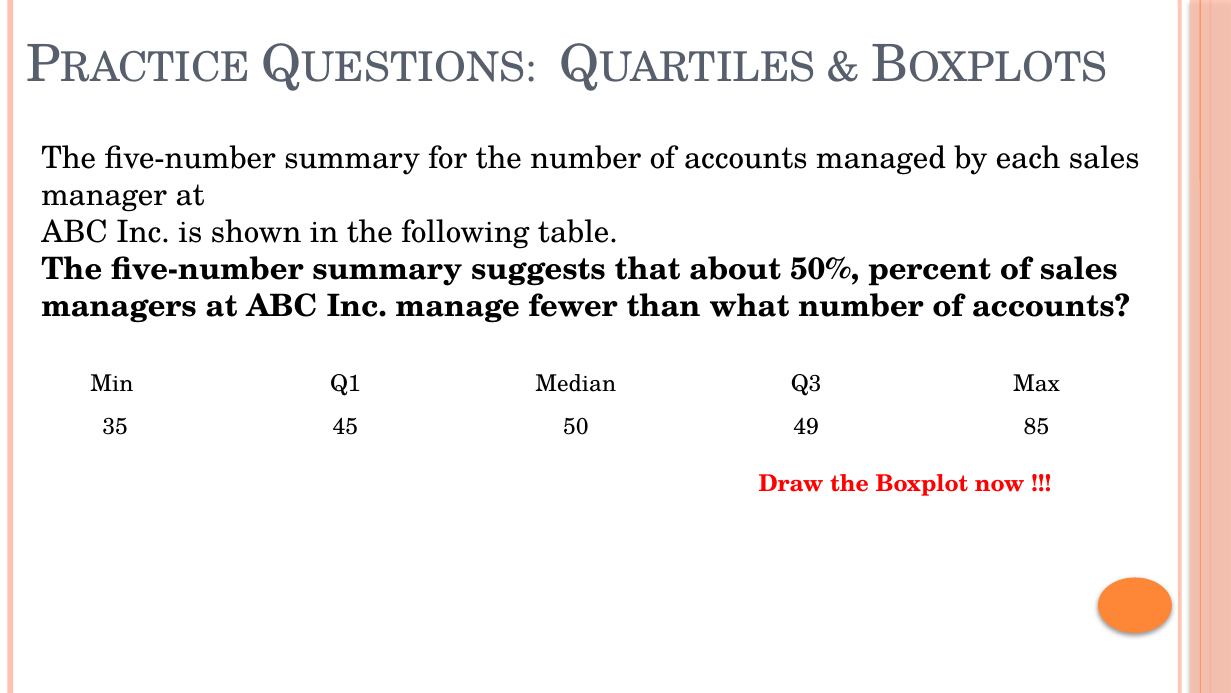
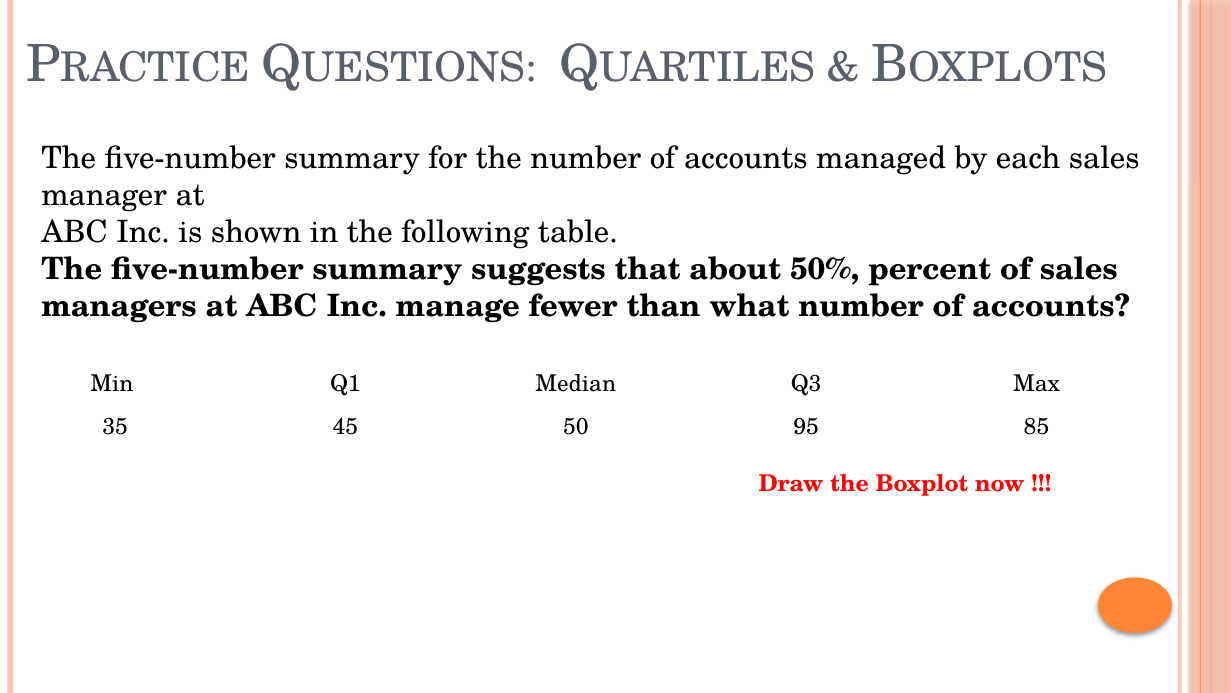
49: 49 -> 95
